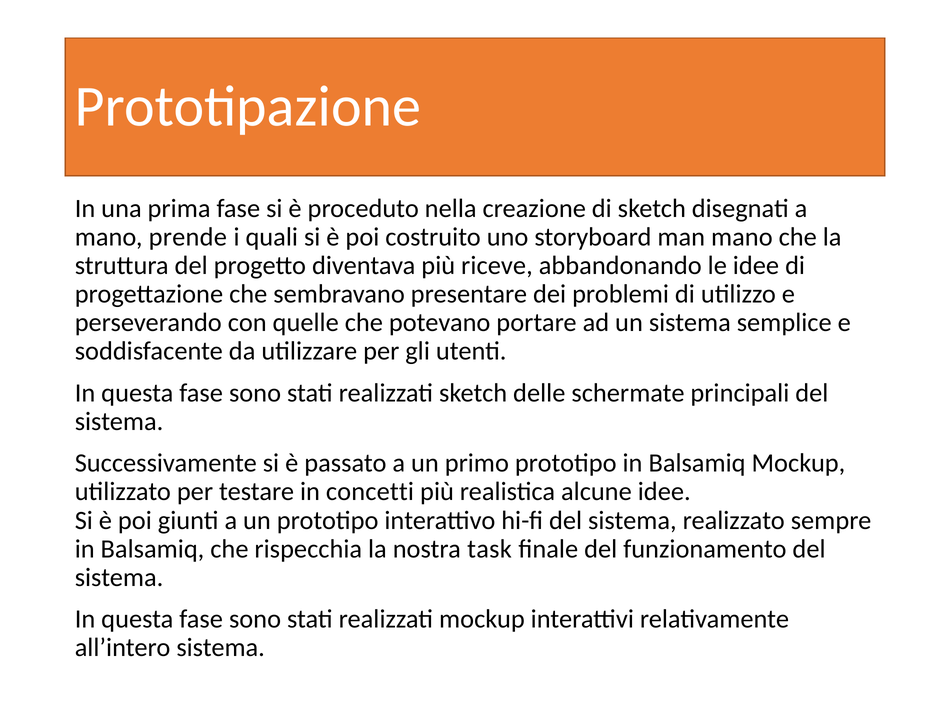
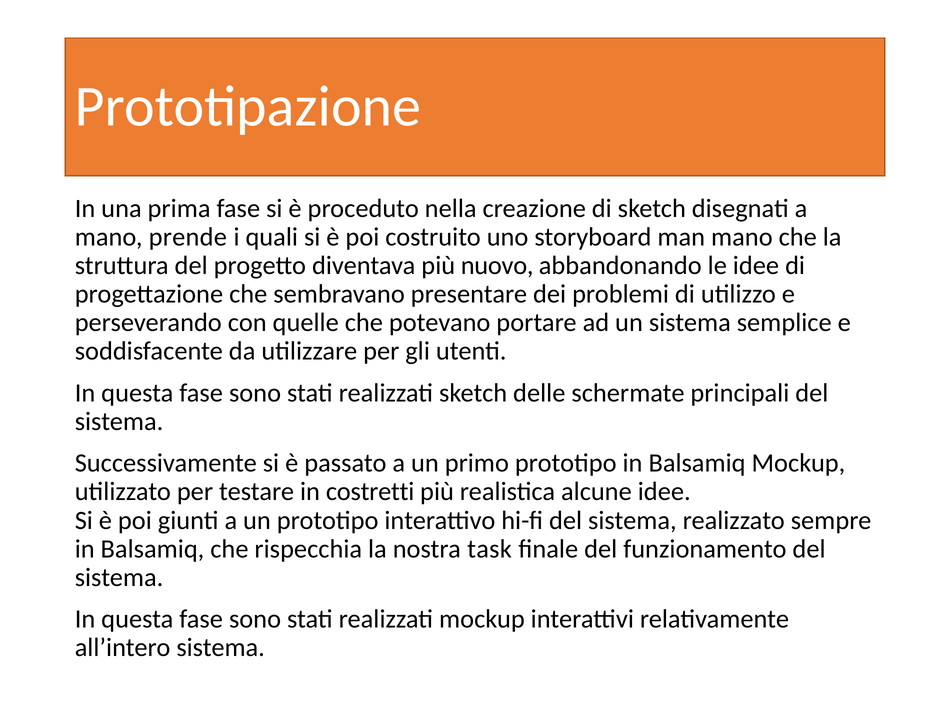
riceve: riceve -> nuovo
concetti: concetti -> costretti
